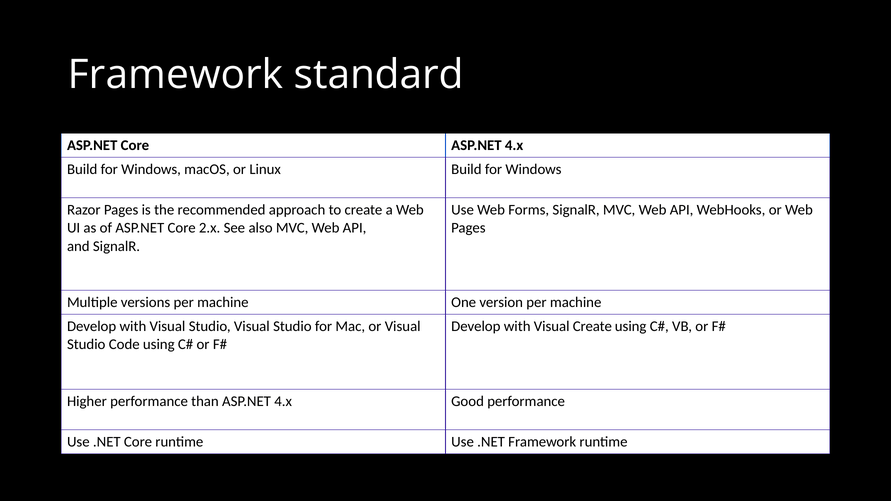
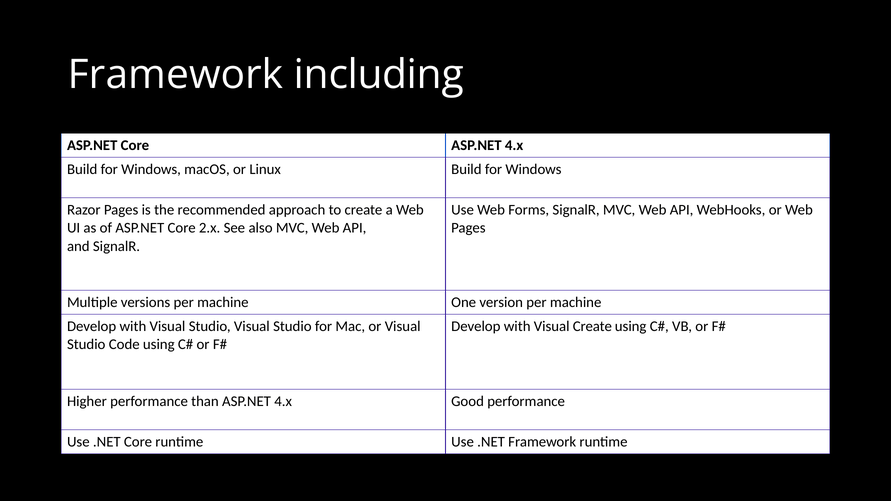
standard: standard -> including
